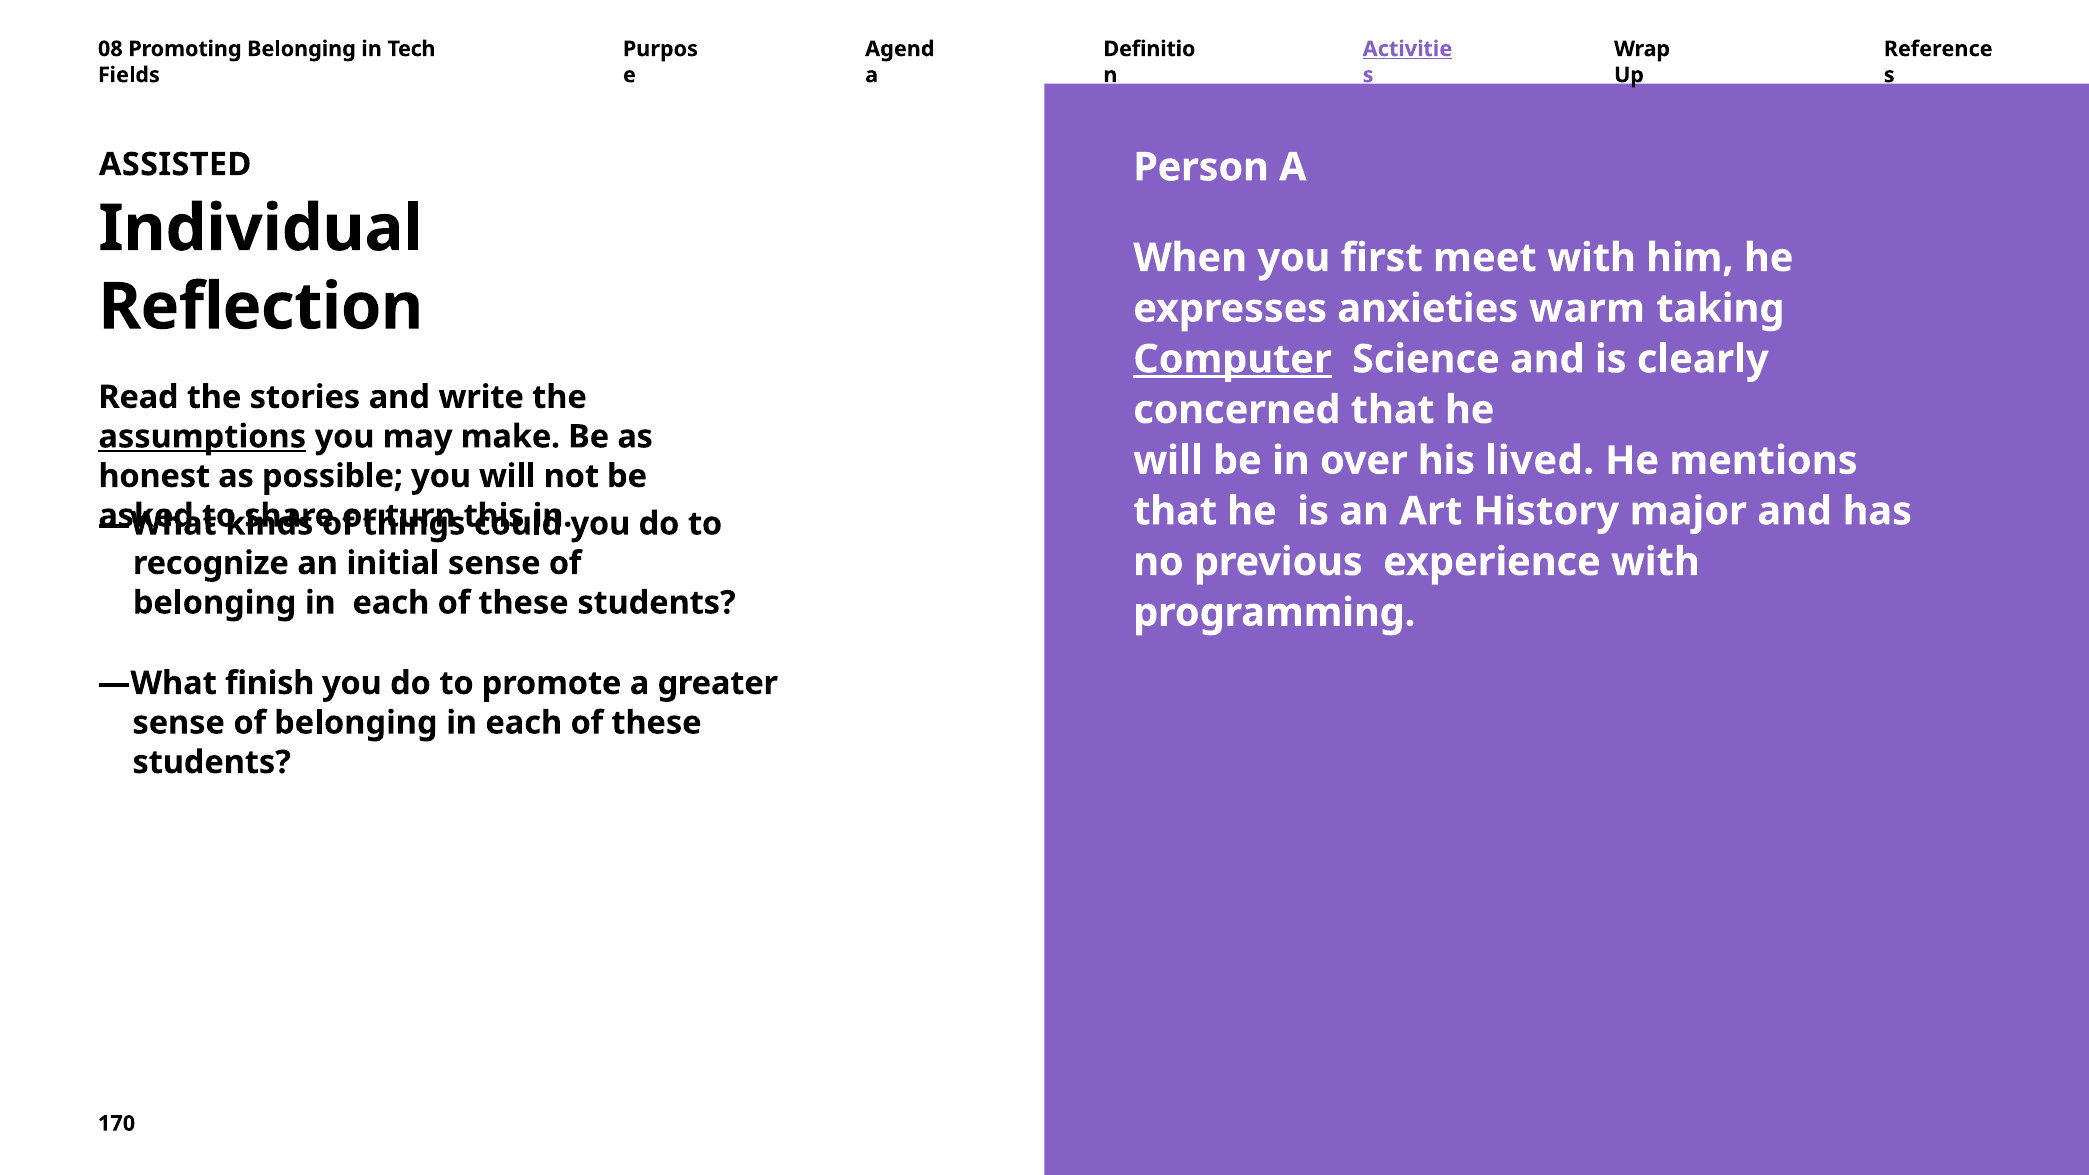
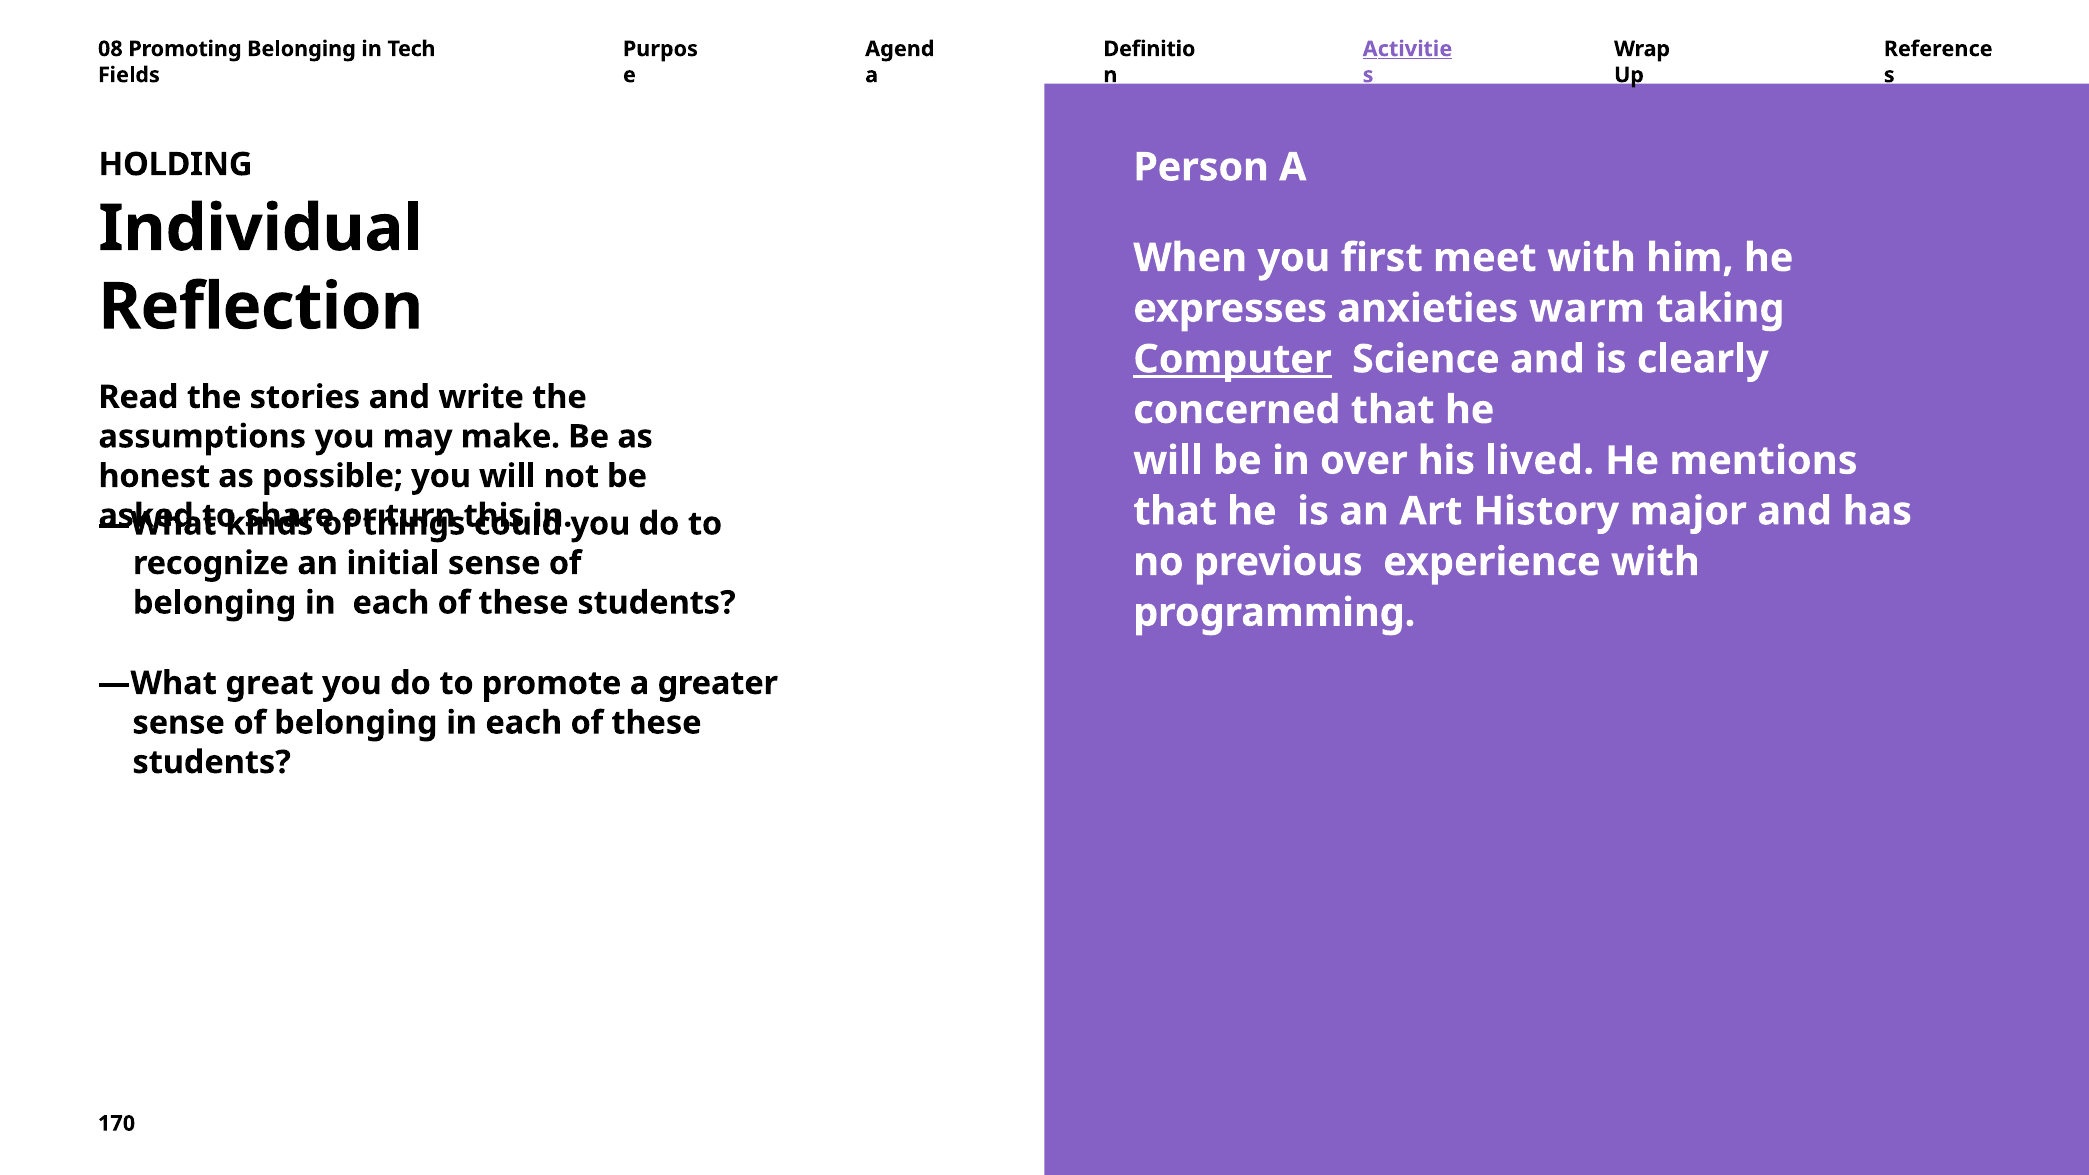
ASSISTED: ASSISTED -> HOLDING
assumptions underline: present -> none
finish: finish -> great
